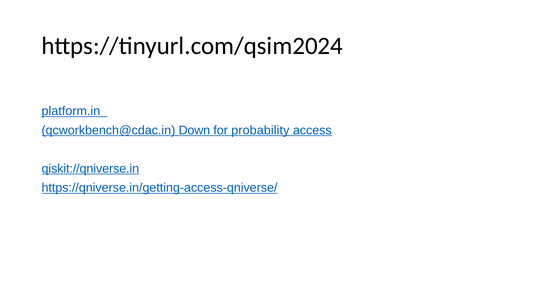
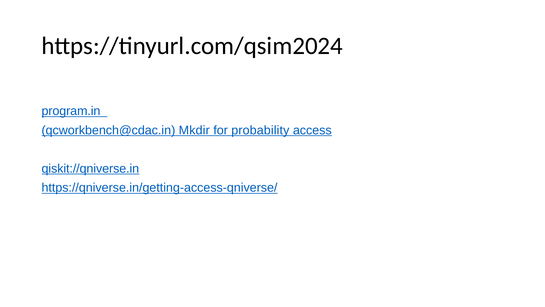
platform.in: platform.in -> program.in
Down: Down -> Mkdir
